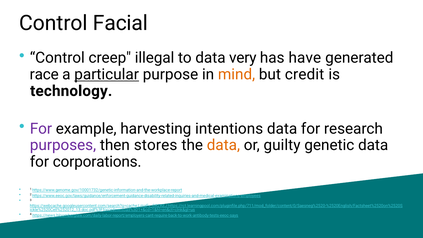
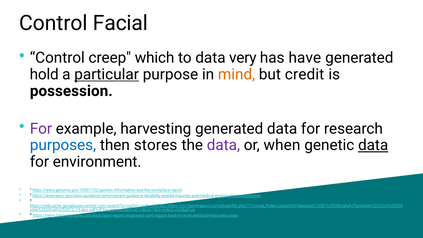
illegal: illegal -> which
race: race -> hold
technology: technology -> possession
harvesting intentions: intentions -> generated
purposes colour: purple -> blue
data at (223, 145) colour: orange -> purple
guilty: guilty -> when
data at (373, 145) underline: none -> present
corporations: corporations -> environment
